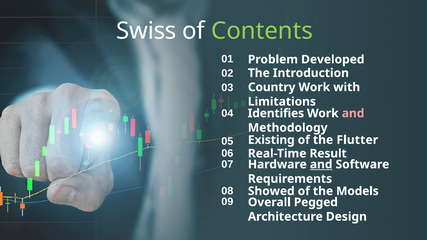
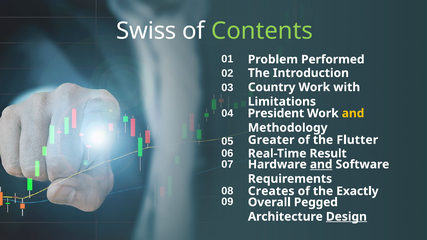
Developed: Developed -> Performed
Identifies: Identifies -> President
and at (353, 113) colour: pink -> yellow
Existing: Existing -> Greater
Showed: Showed -> Creates
Models: Models -> Exactly
Design underline: none -> present
